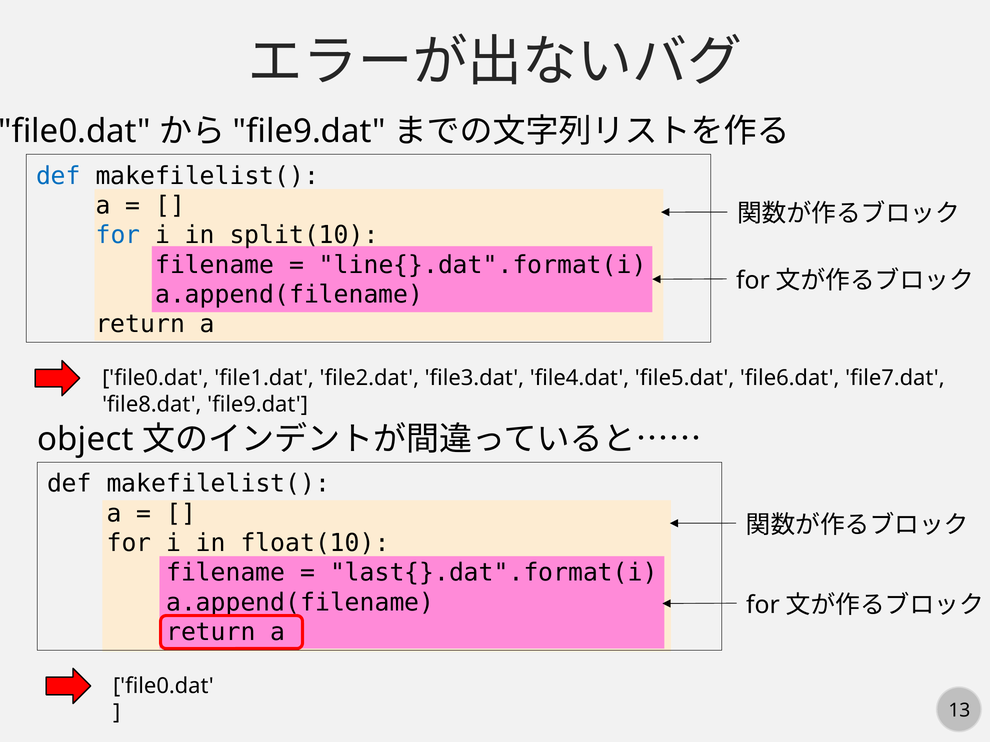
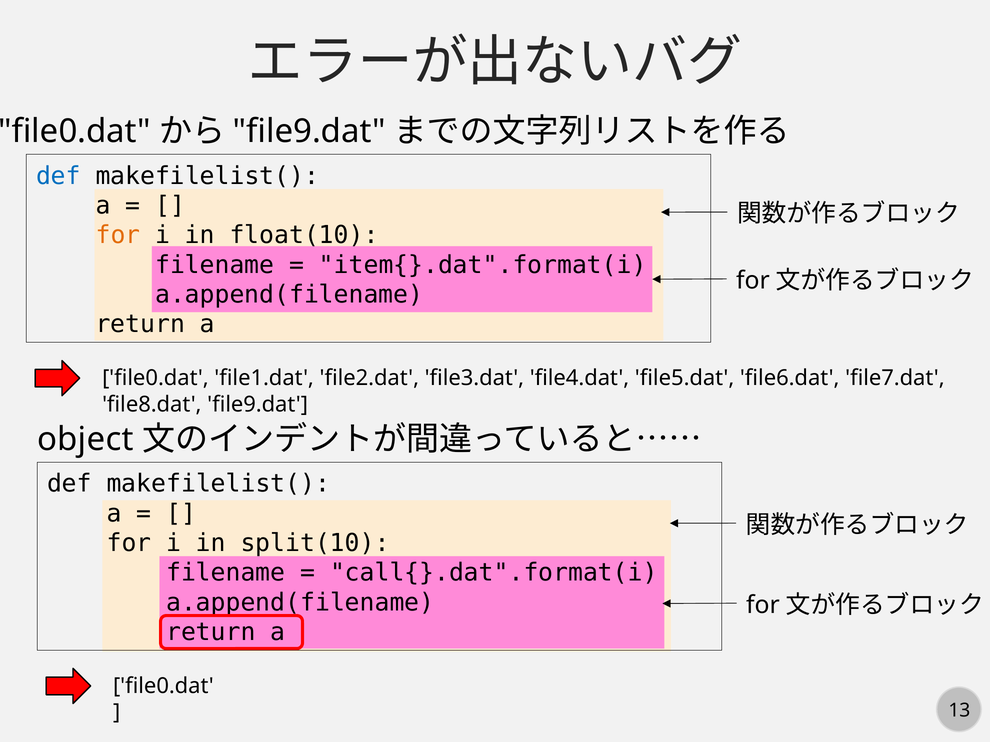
for at (118, 235) colour: blue -> orange
split(10: split(10 -> float(10
line{}.dat".format(i: line{}.dat".format(i -> item{}.dat".format(i
float(10: float(10 -> split(10
last{}.dat".format(i: last{}.dat".format(i -> call{}.dat".format(i
